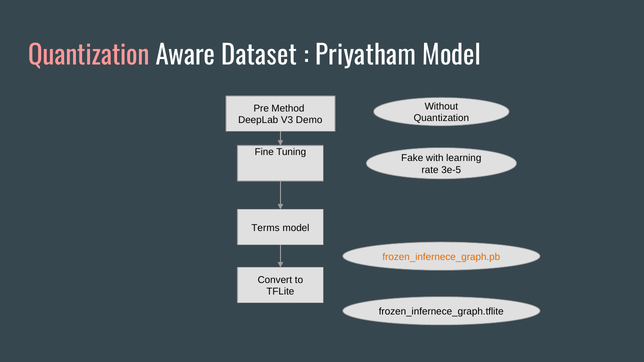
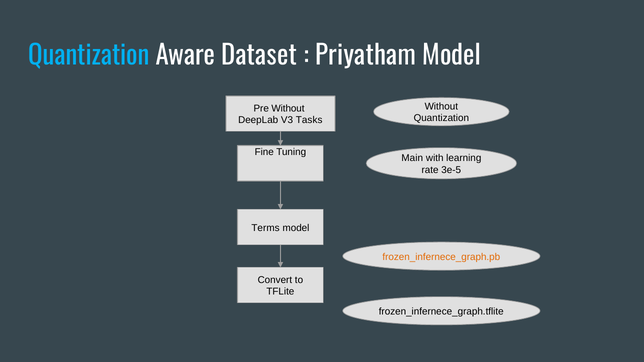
Quantization at (89, 56) colour: pink -> light blue
Pre Method: Method -> Without
Demo: Demo -> Tasks
Fake: Fake -> Main
